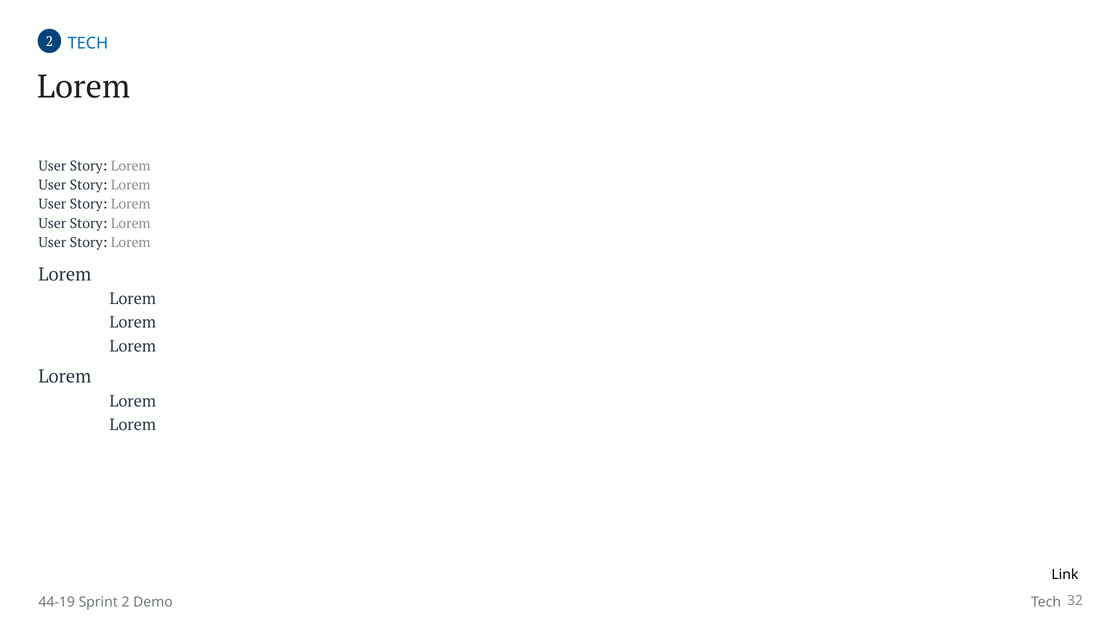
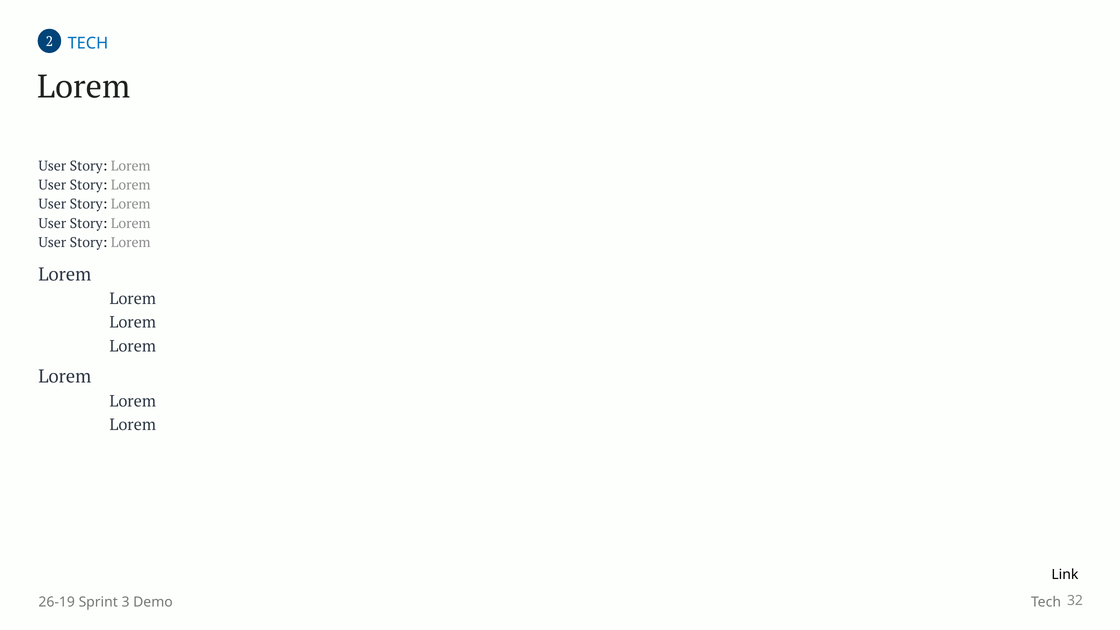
44-19: 44-19 -> 26-19
Sprint 2: 2 -> 3
